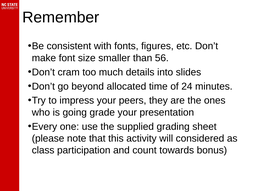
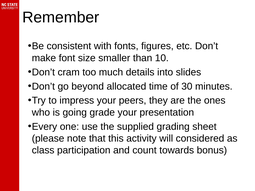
56: 56 -> 10
24: 24 -> 30
